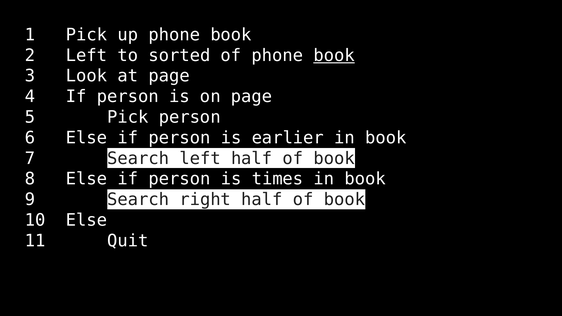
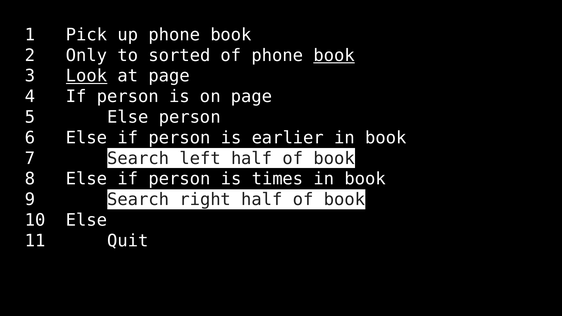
2 Left: Left -> Only
Look underline: none -> present
5 Pick: Pick -> Else
